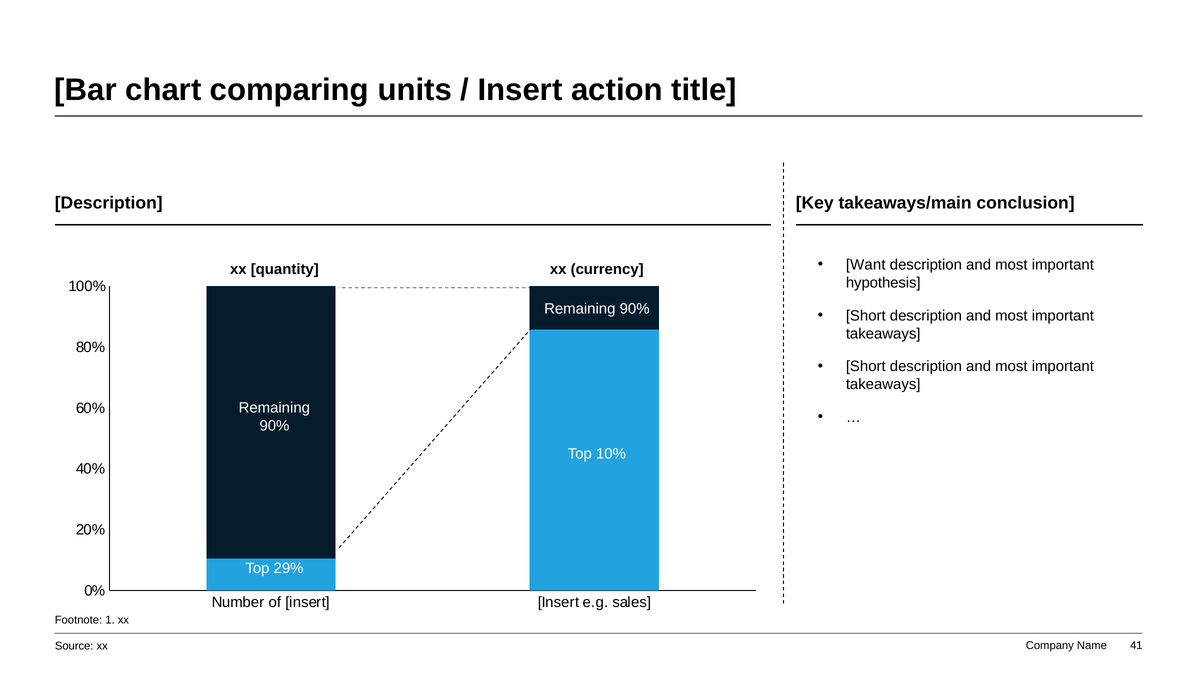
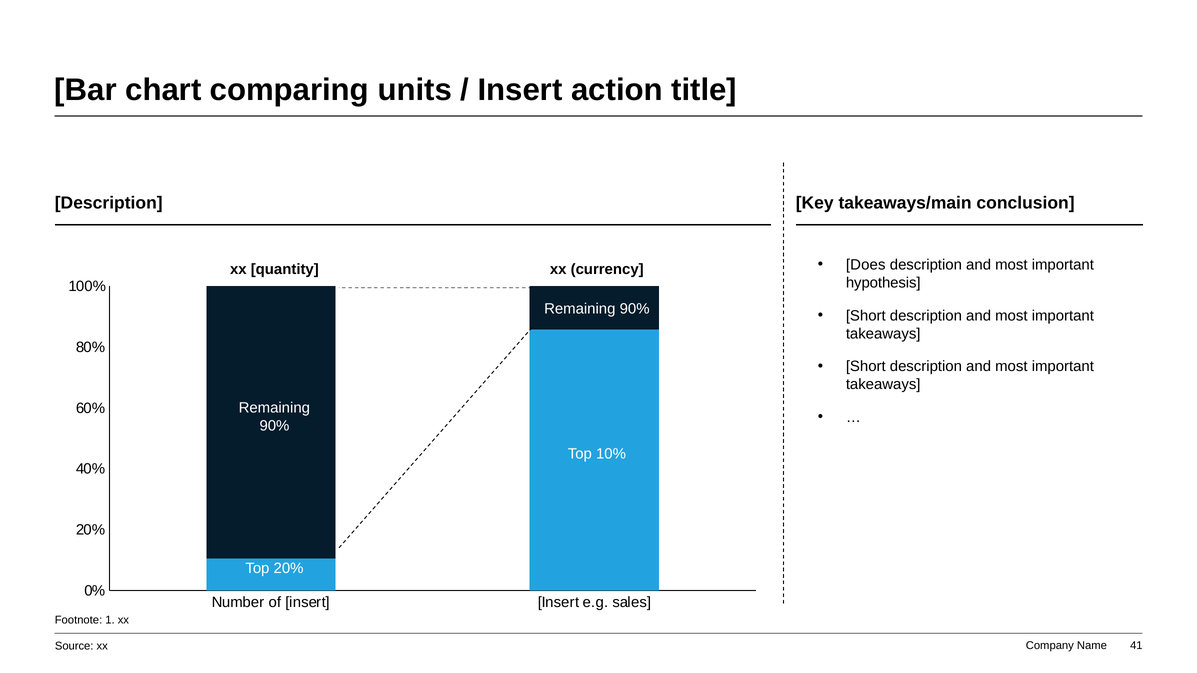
Want: Want -> Does
Top 29%: 29% -> 20%
